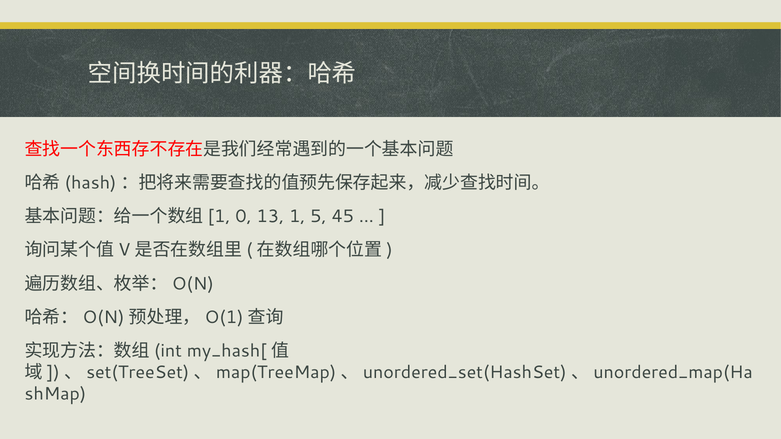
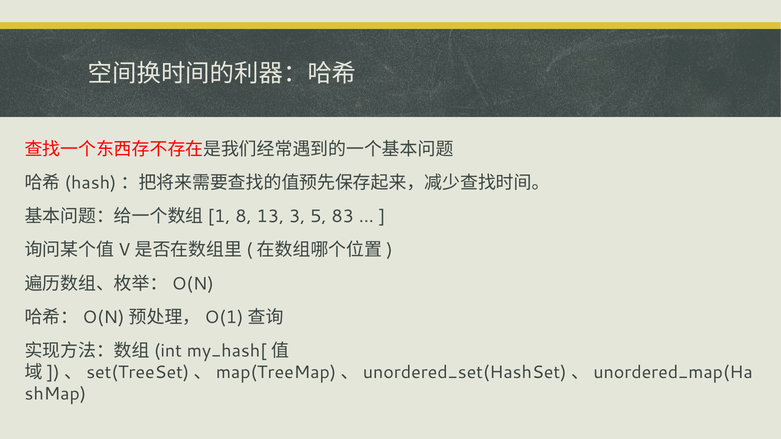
0: 0 -> 8
1: 1 -> 3
45: 45 -> 83
